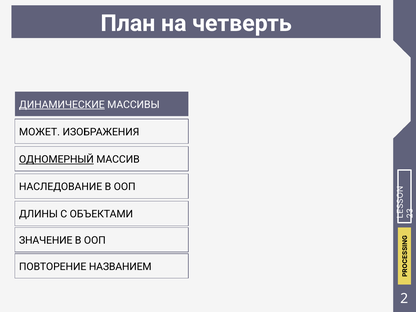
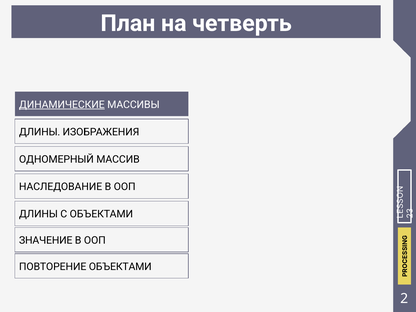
МОЖЕТ at (40, 132): МОЖЕТ -> ДЛИНЫ
ОДНОМЕРНЫЙ underline: present -> none
ПОВТОРЕНИЕ НАЗВАНИЕМ: НАЗВАНИЕМ -> ОБЪЕКТАМИ
